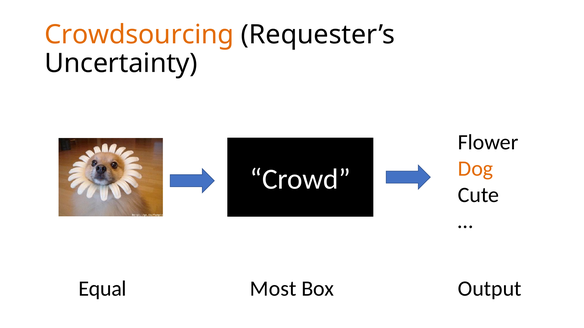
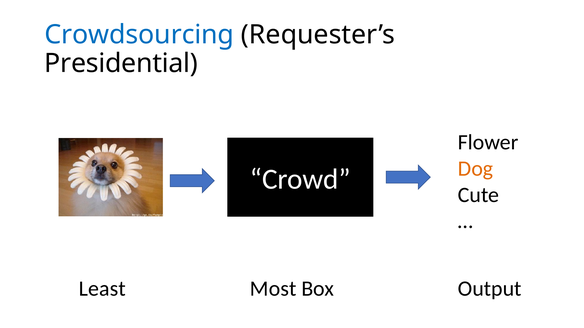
Crowdsourcing colour: orange -> blue
Uncertainty: Uncertainty -> Presidential
Equal: Equal -> Least
